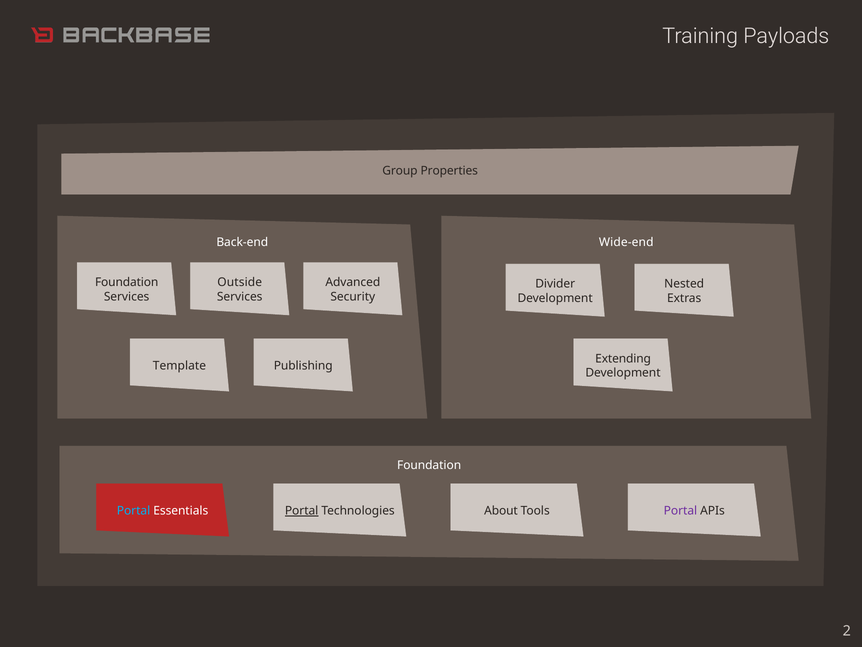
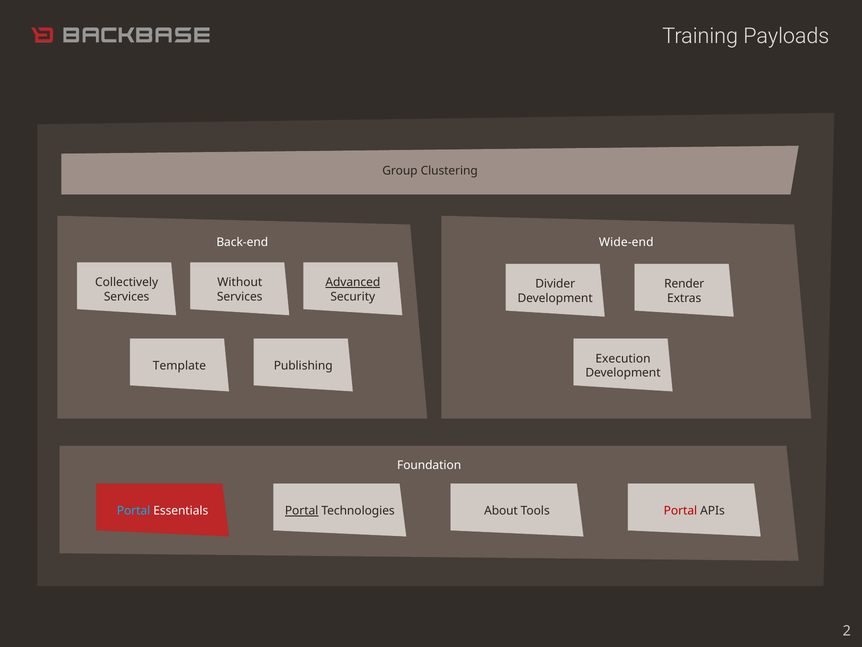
Properties: Properties -> Clustering
Foundation at (127, 282): Foundation -> Collectively
Outside: Outside -> Without
Advanced underline: none -> present
Nested: Nested -> Render
Extending: Extending -> Execution
Portal at (680, 510) colour: purple -> red
